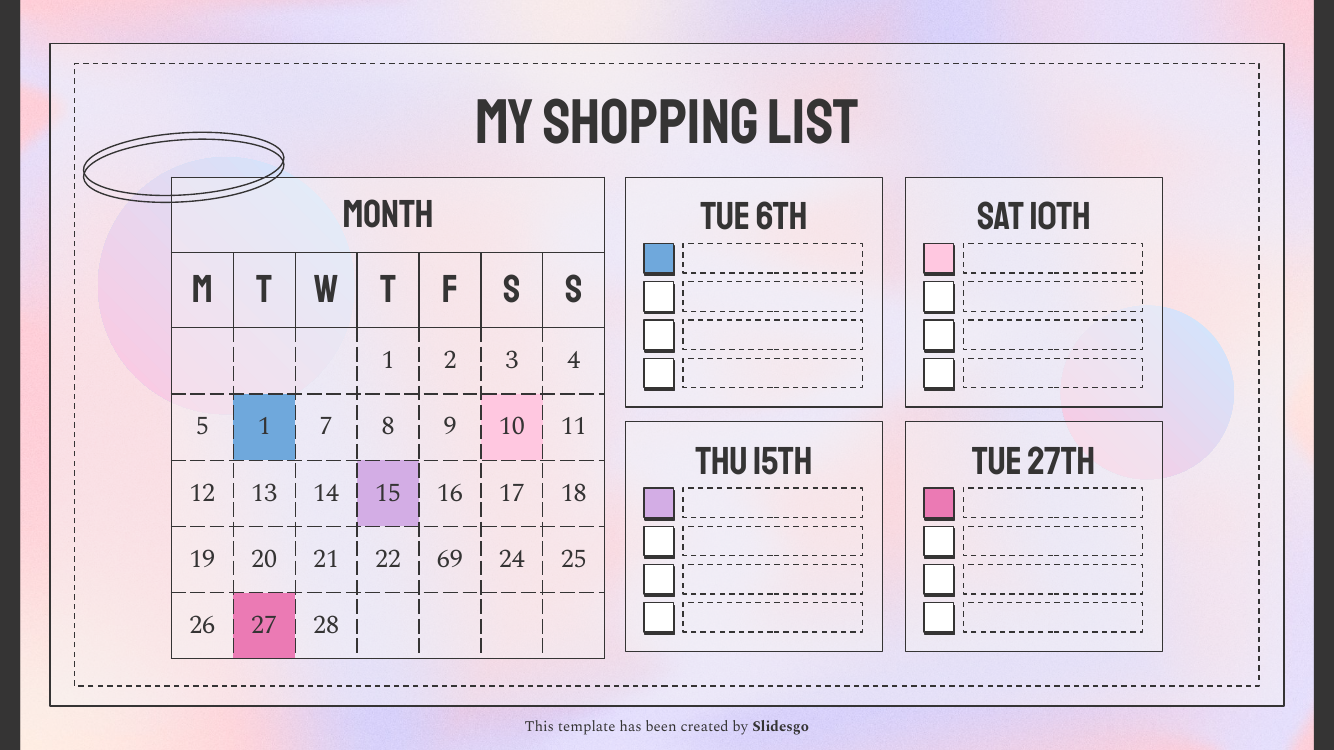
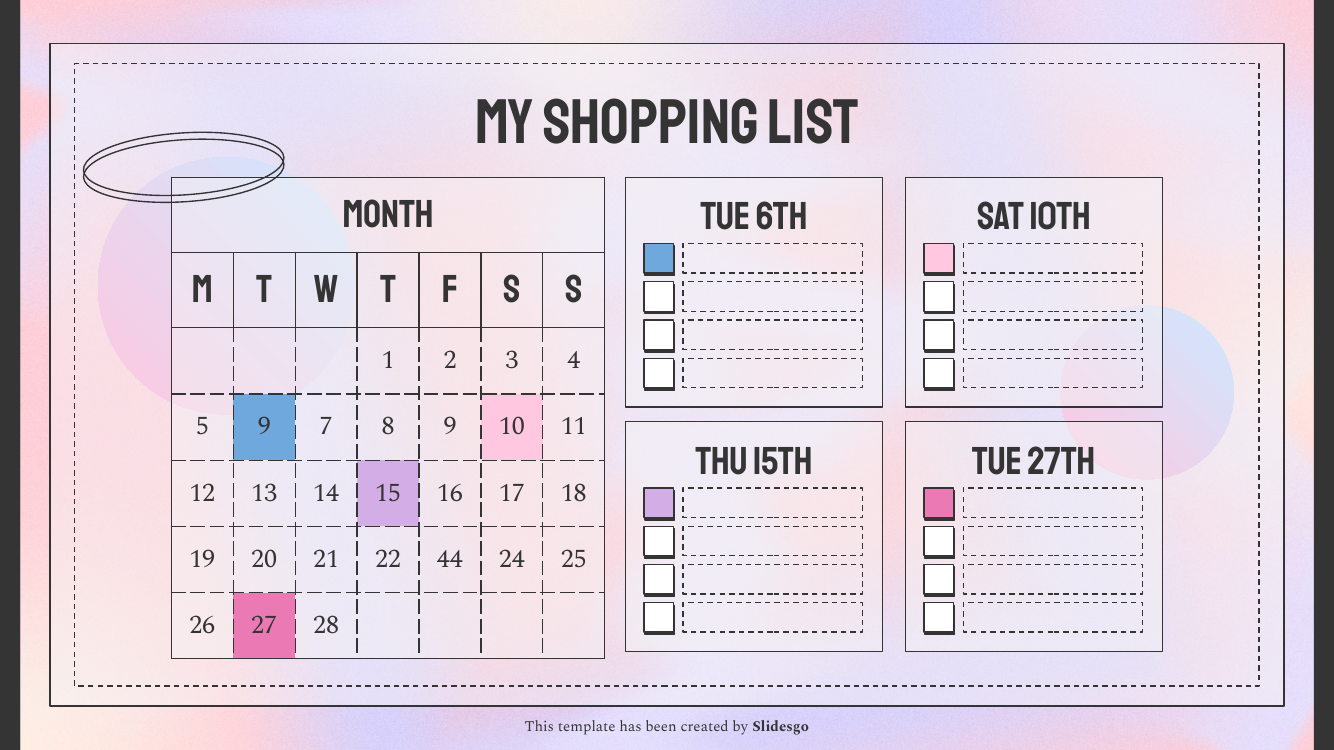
5 1: 1 -> 9
69: 69 -> 44
